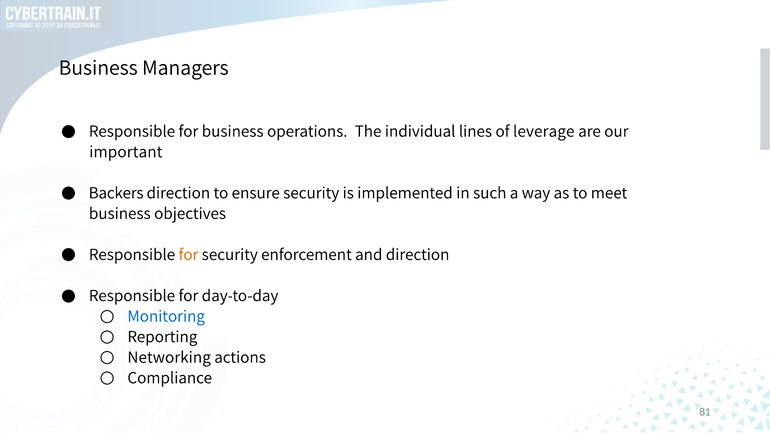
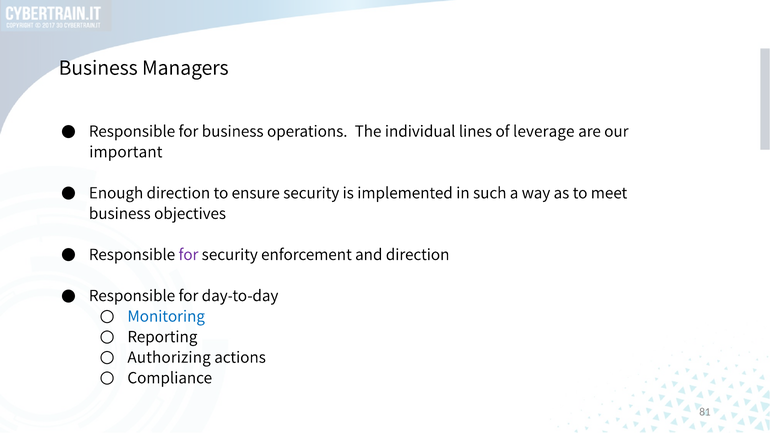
Backers: Backers -> Enough
for at (188, 254) colour: orange -> purple
Networking: Networking -> Authorizing
